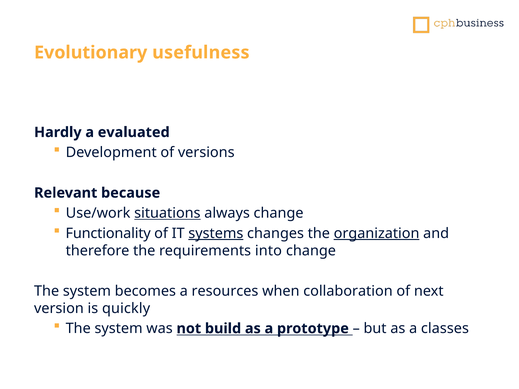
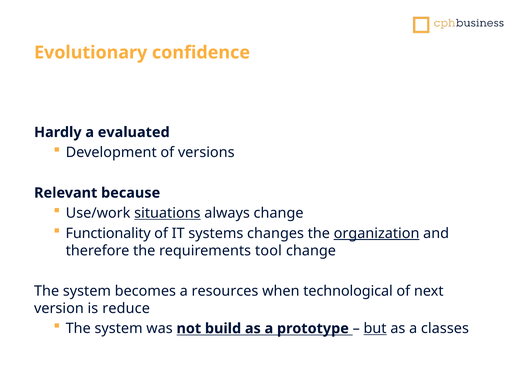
usefulness: usefulness -> confidence
systems underline: present -> none
into: into -> tool
collaboration: collaboration -> technological
quickly: quickly -> reduce
but underline: none -> present
